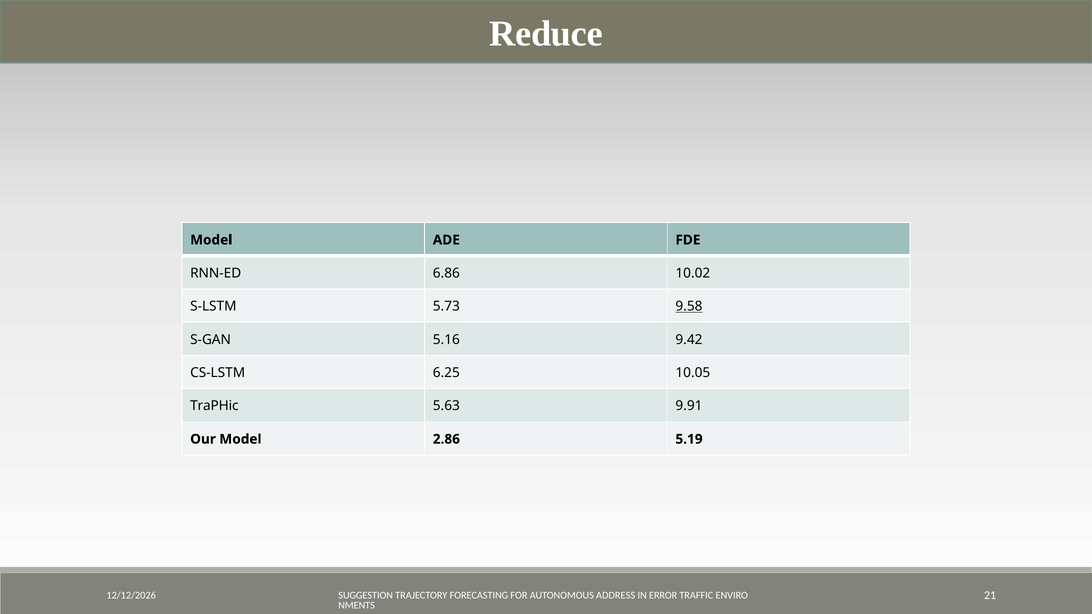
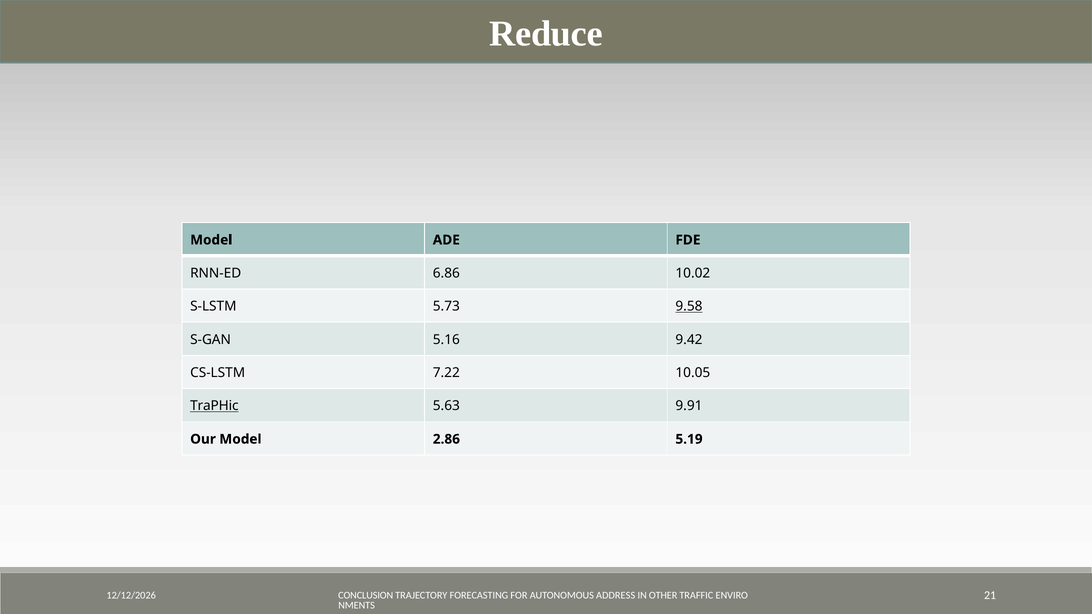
6.25: 6.25 -> 7.22
TraPHic underline: none -> present
SUGGESTION: SUGGESTION -> CONCLUSION
ERROR: ERROR -> OTHER
